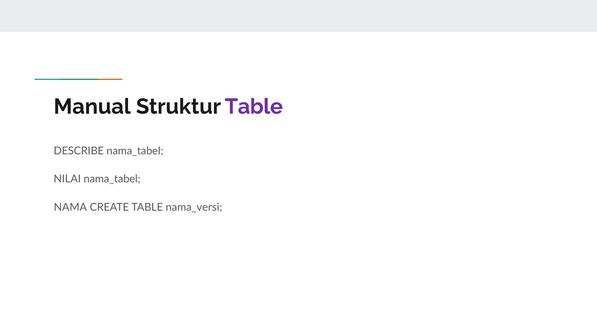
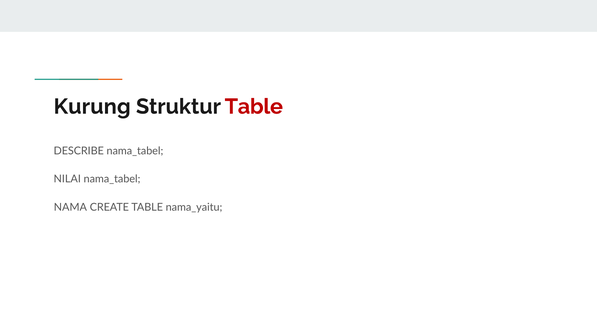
Manual: Manual -> Kurung
Table at (254, 107) colour: purple -> red
nama_versi: nama_versi -> nama_yaitu
